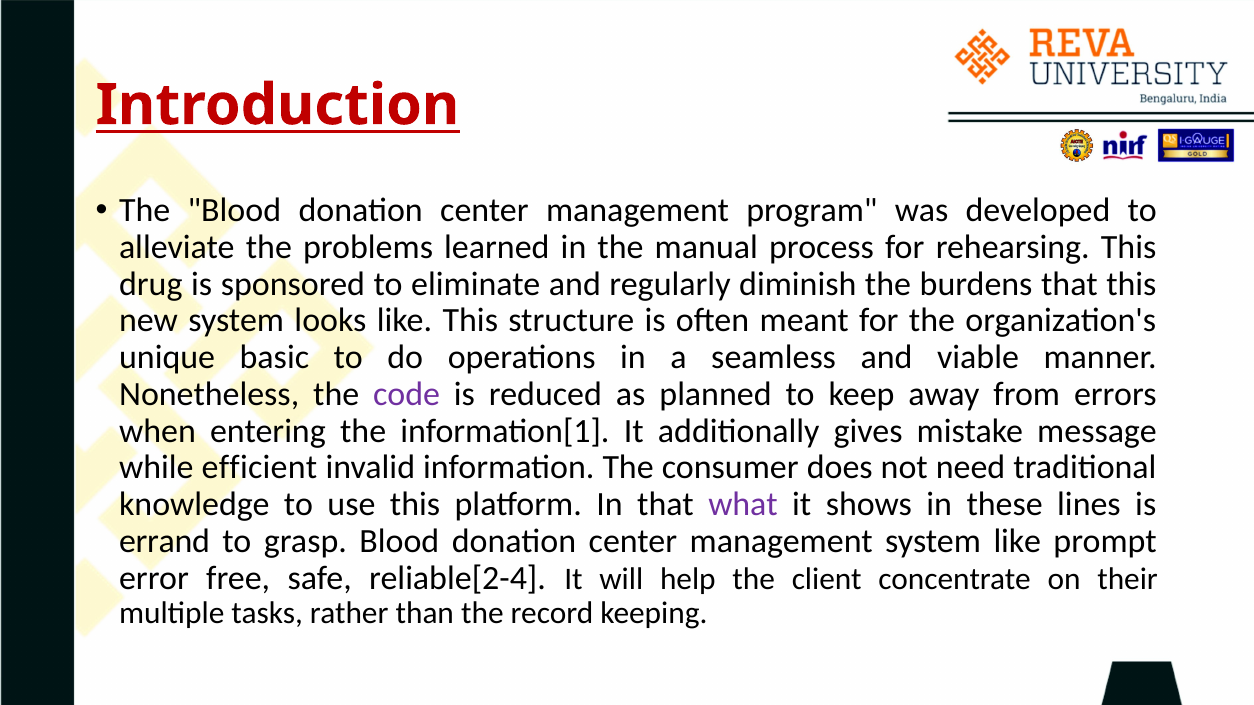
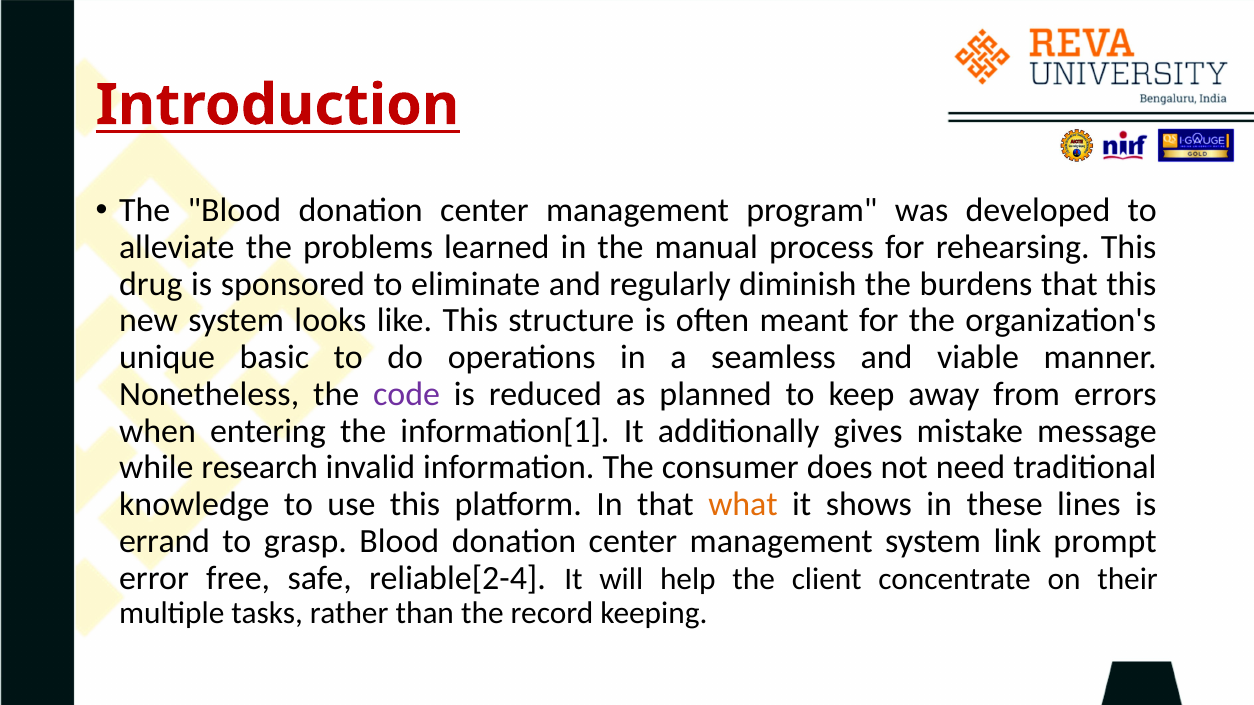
efficient: efficient -> research
what colour: purple -> orange
system like: like -> link
